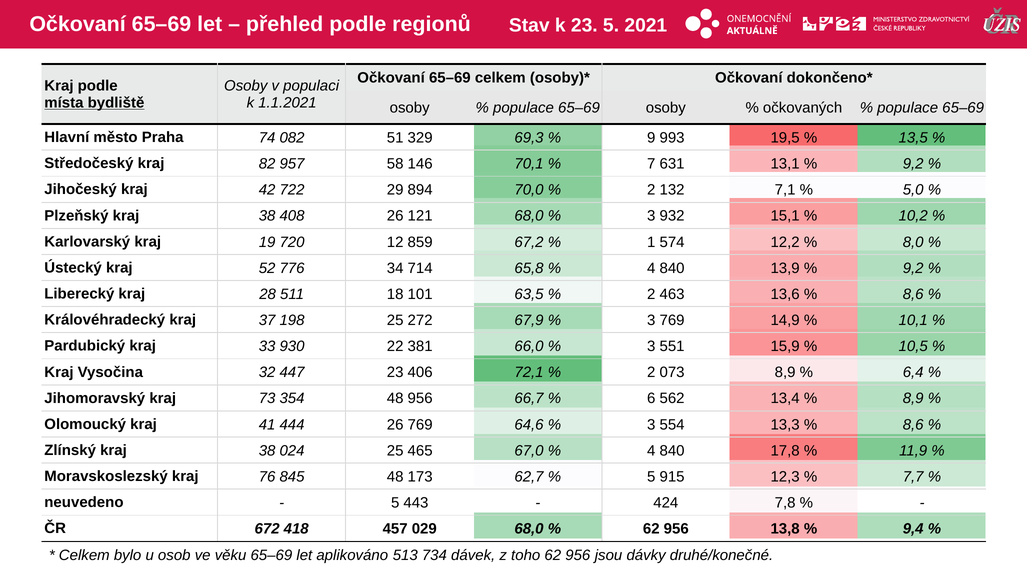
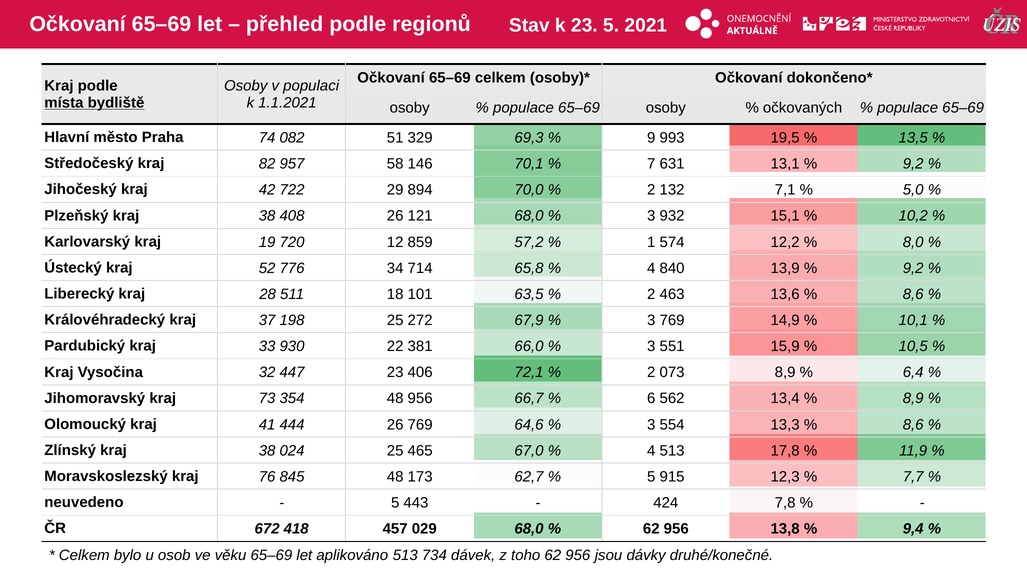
67,2: 67,2 -> 57,2
840 at (672, 451): 840 -> 513
